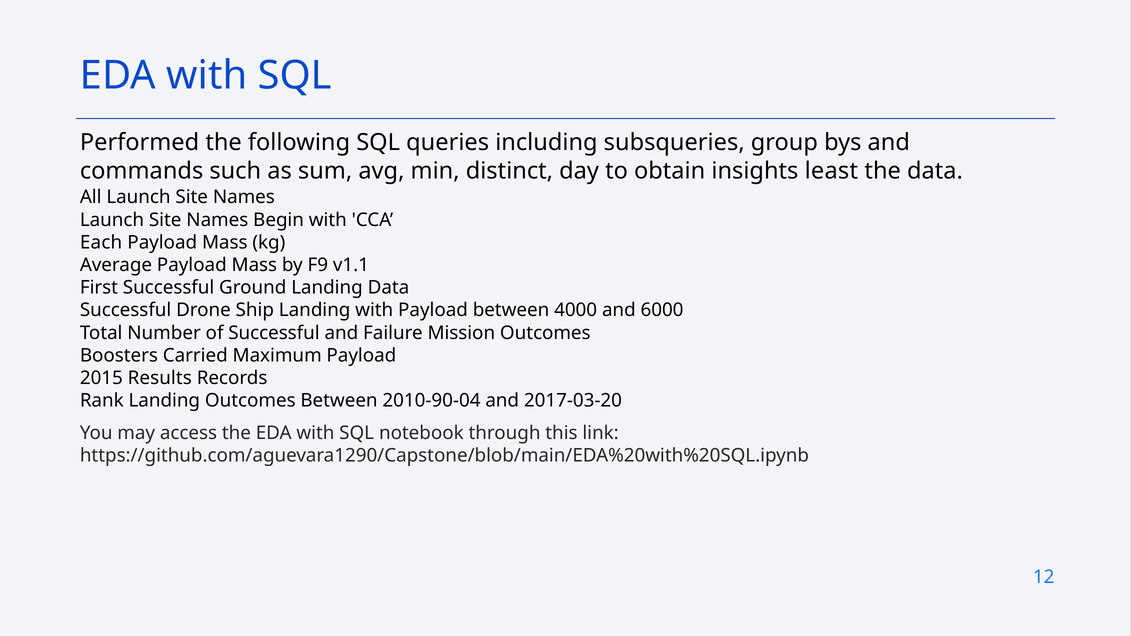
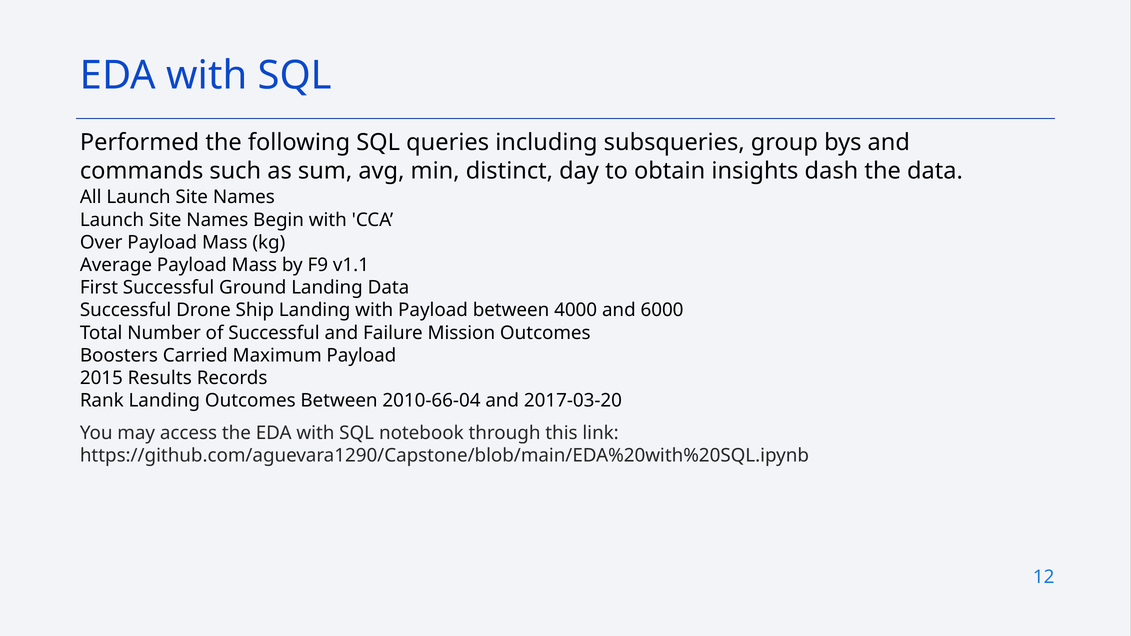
least: least -> dash
Each: Each -> Over
2010-90-04: 2010-90-04 -> 2010-66-04
